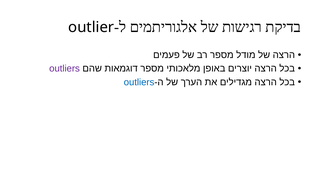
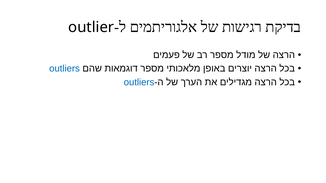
outliers at (65, 69) colour: purple -> blue
